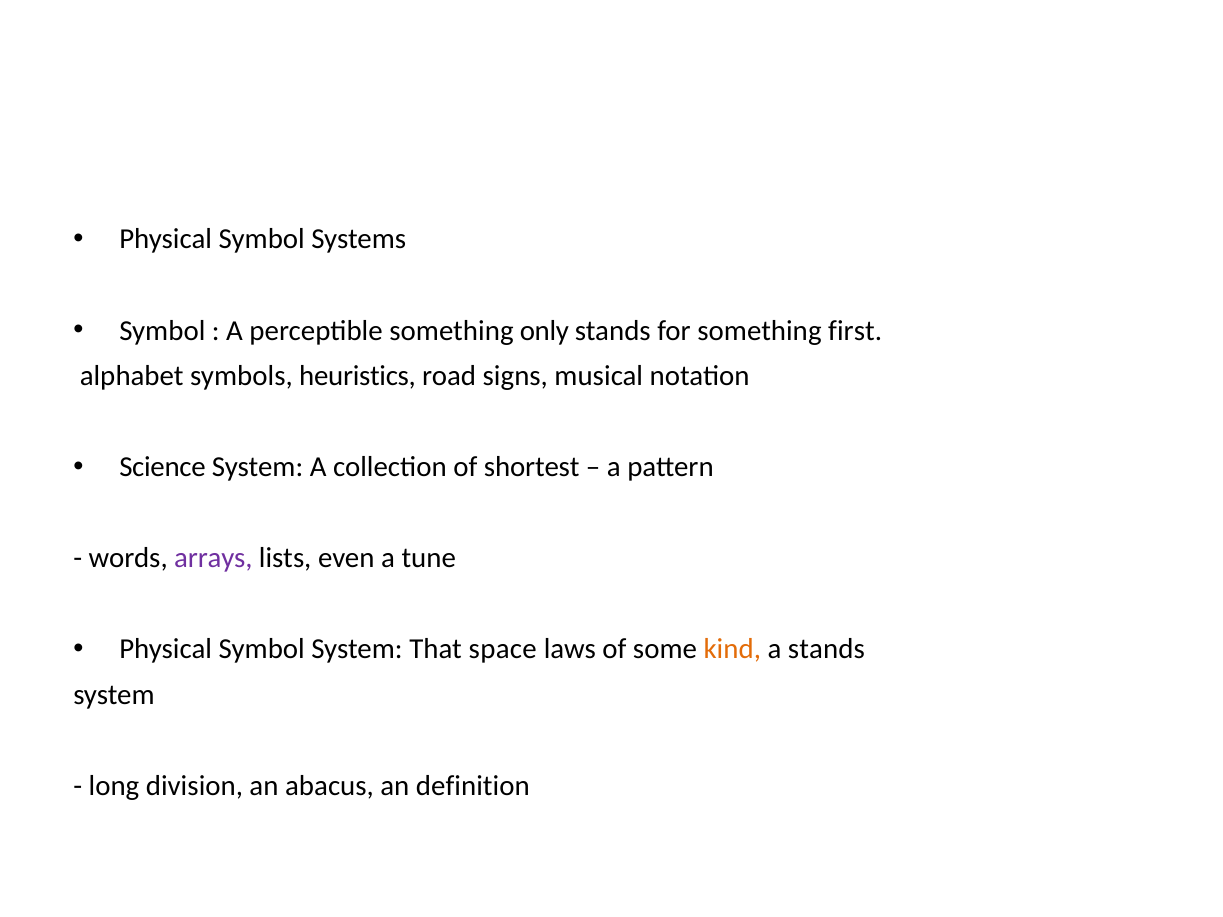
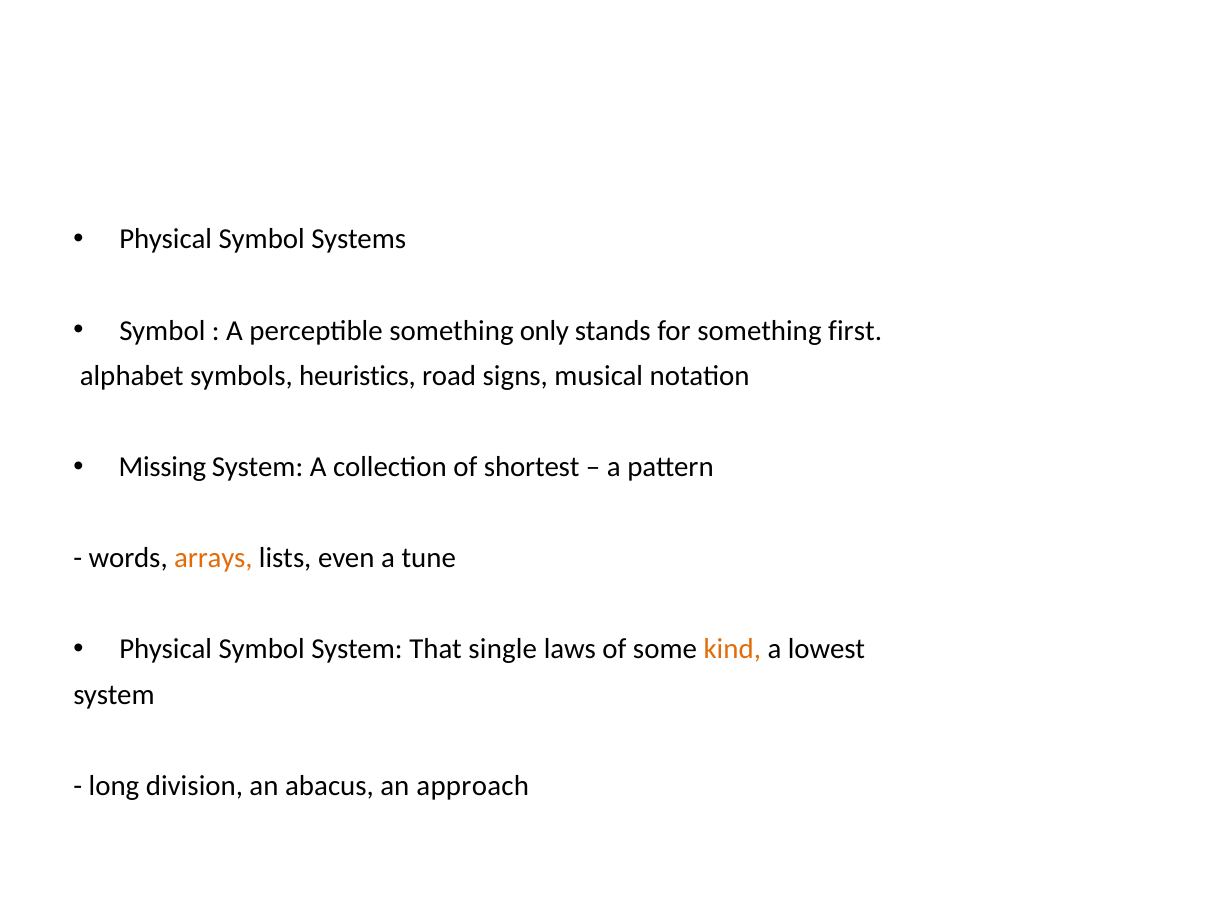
Science: Science -> Missing
arrays colour: purple -> orange
space: space -> single
a stands: stands -> lowest
definition: definition -> approach
